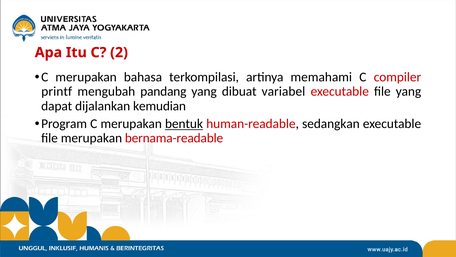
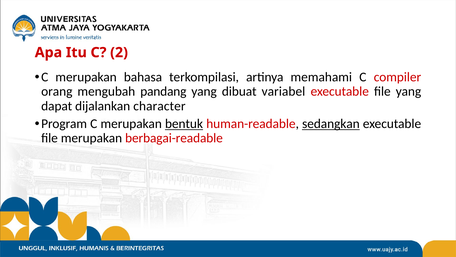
printf: printf -> orang
kemudian: kemudian -> character
sedangkan underline: none -> present
bernama-readable: bernama-readable -> berbagai-readable
